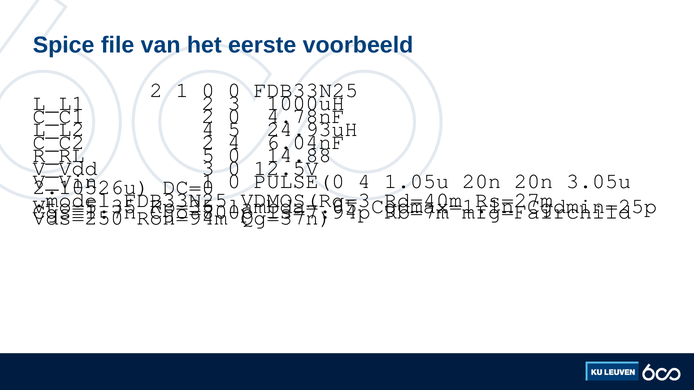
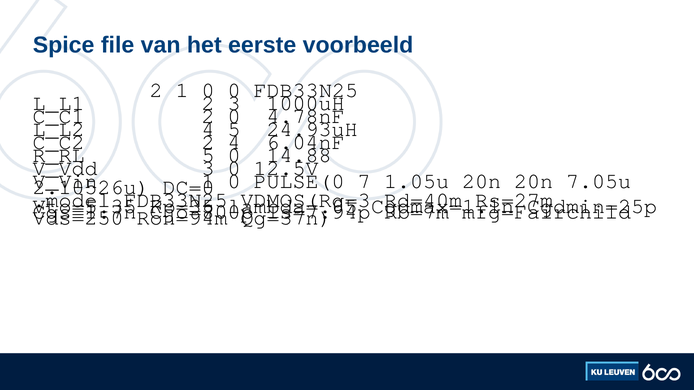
4 at (365, 181): 4 -> 7
3.05u: 3.05u -> 7.05u
